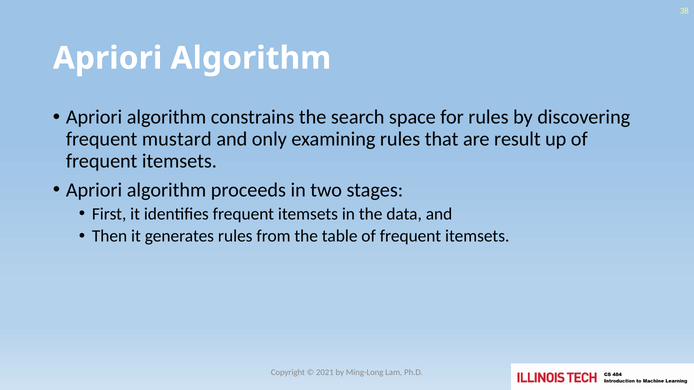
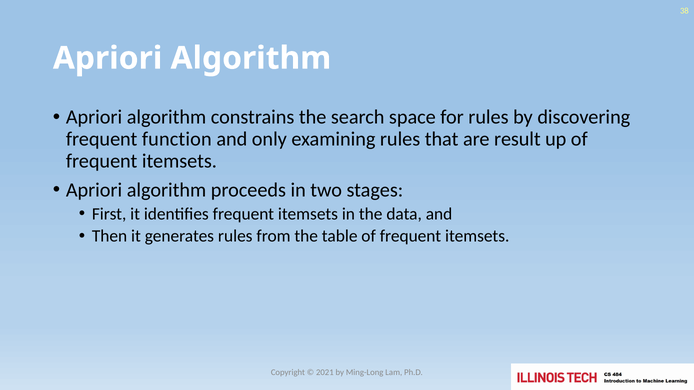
mustard: mustard -> function
